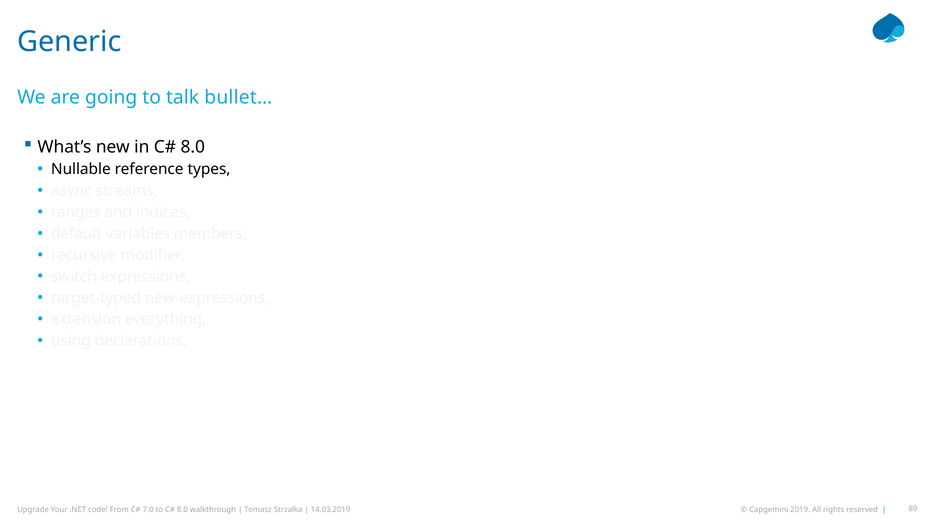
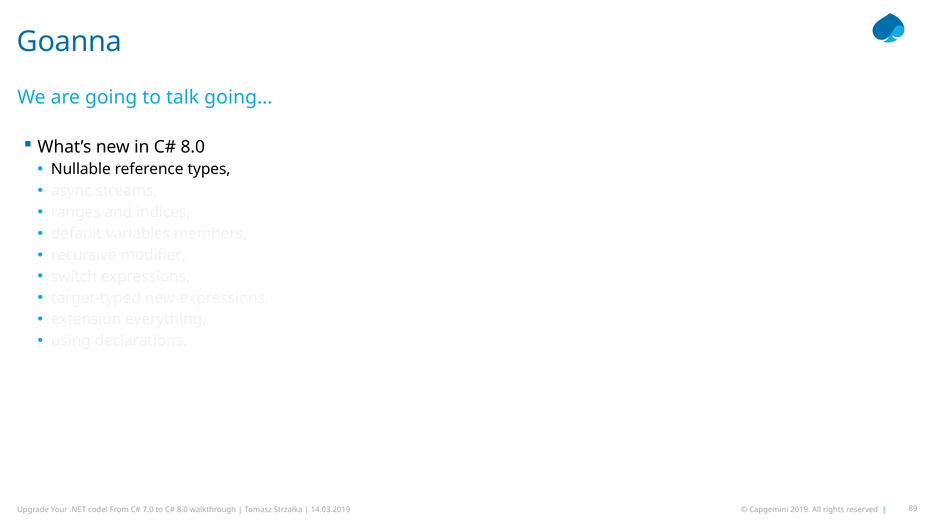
Generic: Generic -> Goanna
bullet…: bullet… -> going…
